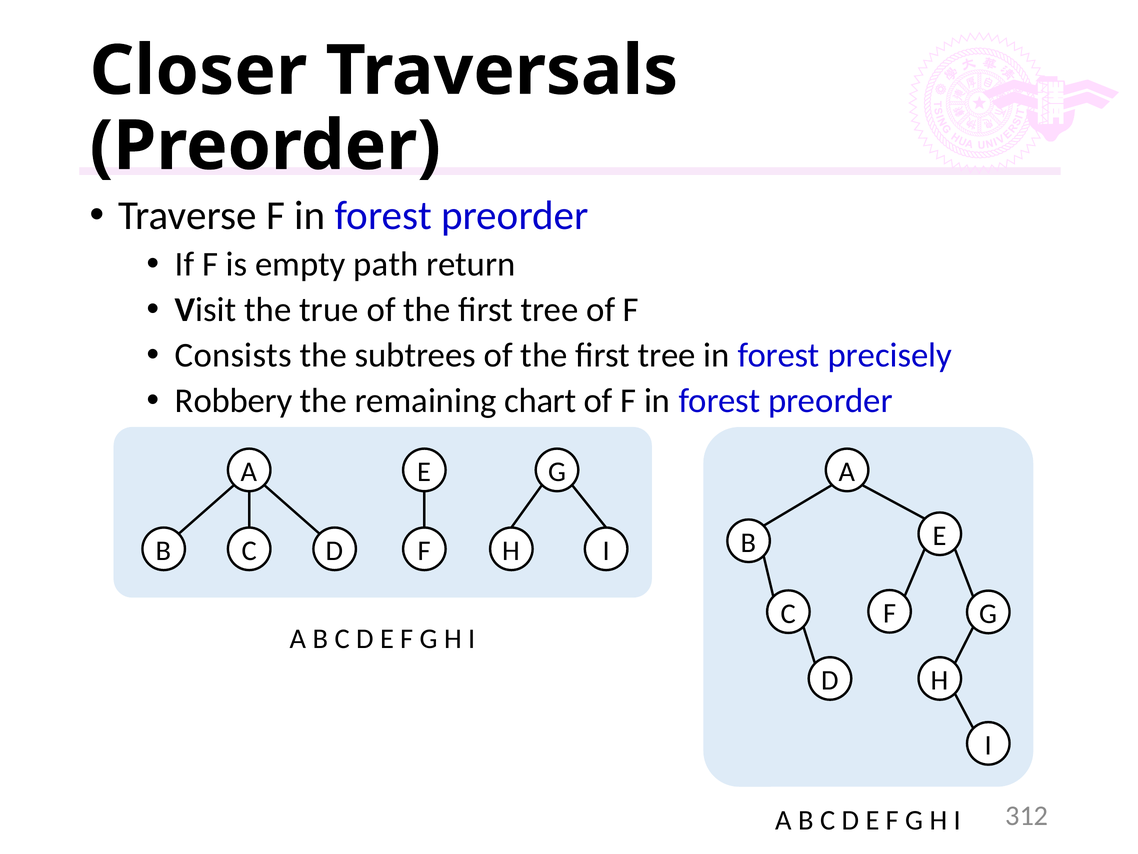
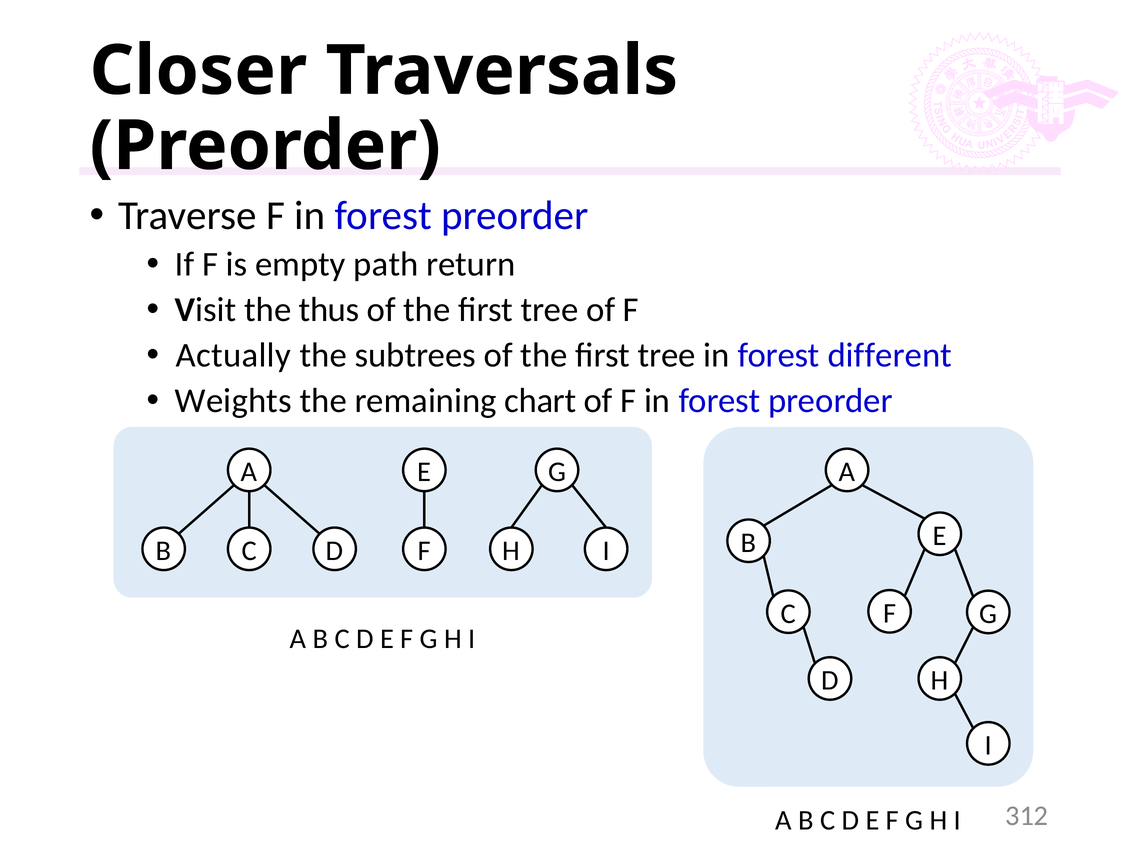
true: true -> thus
Consists: Consists -> Actually
precisely: precisely -> different
Robbery: Robbery -> Weights
